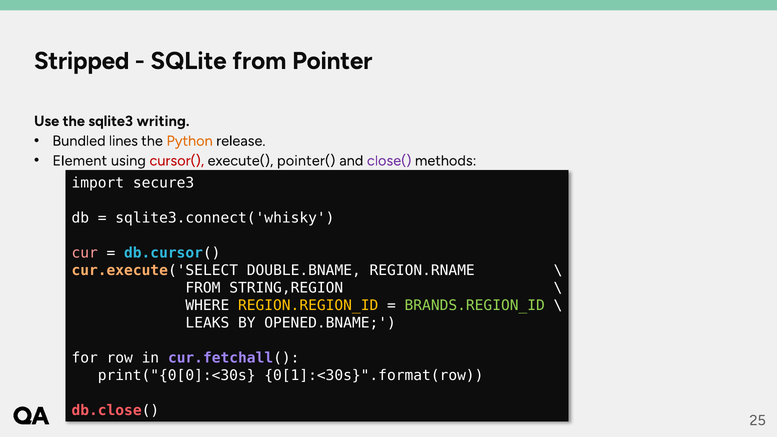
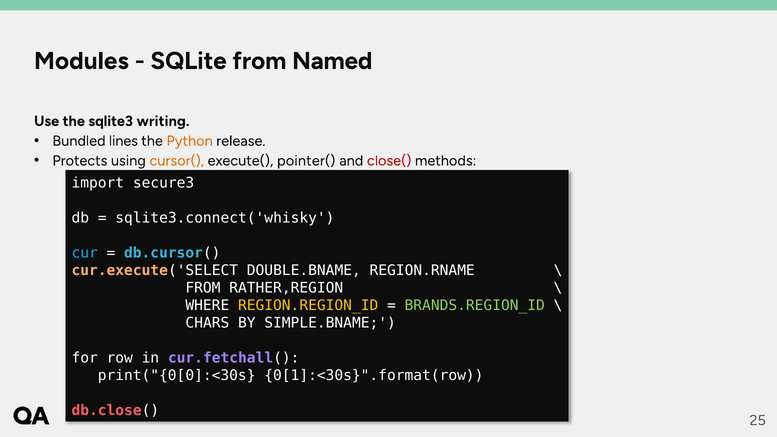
Stripped: Stripped -> Modules
Pointer: Pointer -> Named
Element: Element -> Protects
cursor( colour: red -> orange
close( colour: purple -> red
cur colour: pink -> light blue
STRING,REGION: STRING,REGION -> RATHER,REGION
LEAKS: LEAKS -> CHARS
OPENED.BNAME: OPENED.BNAME -> SIMPLE.BNAME
